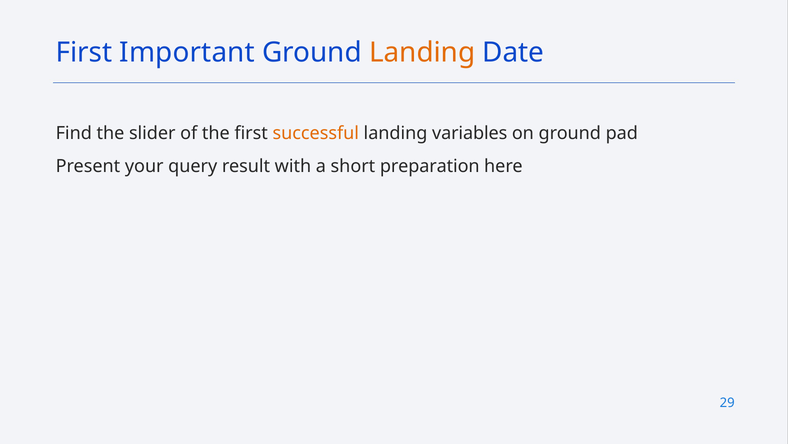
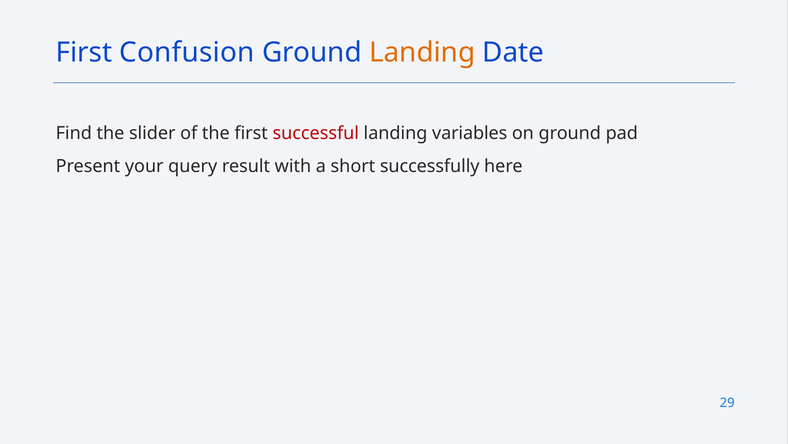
Important: Important -> Confusion
successful colour: orange -> red
preparation: preparation -> successfully
